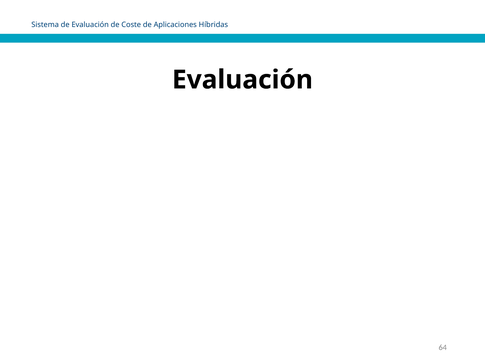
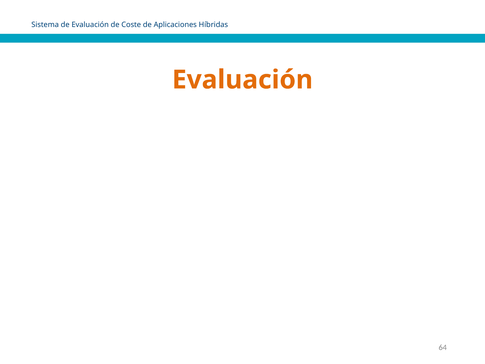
Evaluación at (242, 80) colour: black -> orange
